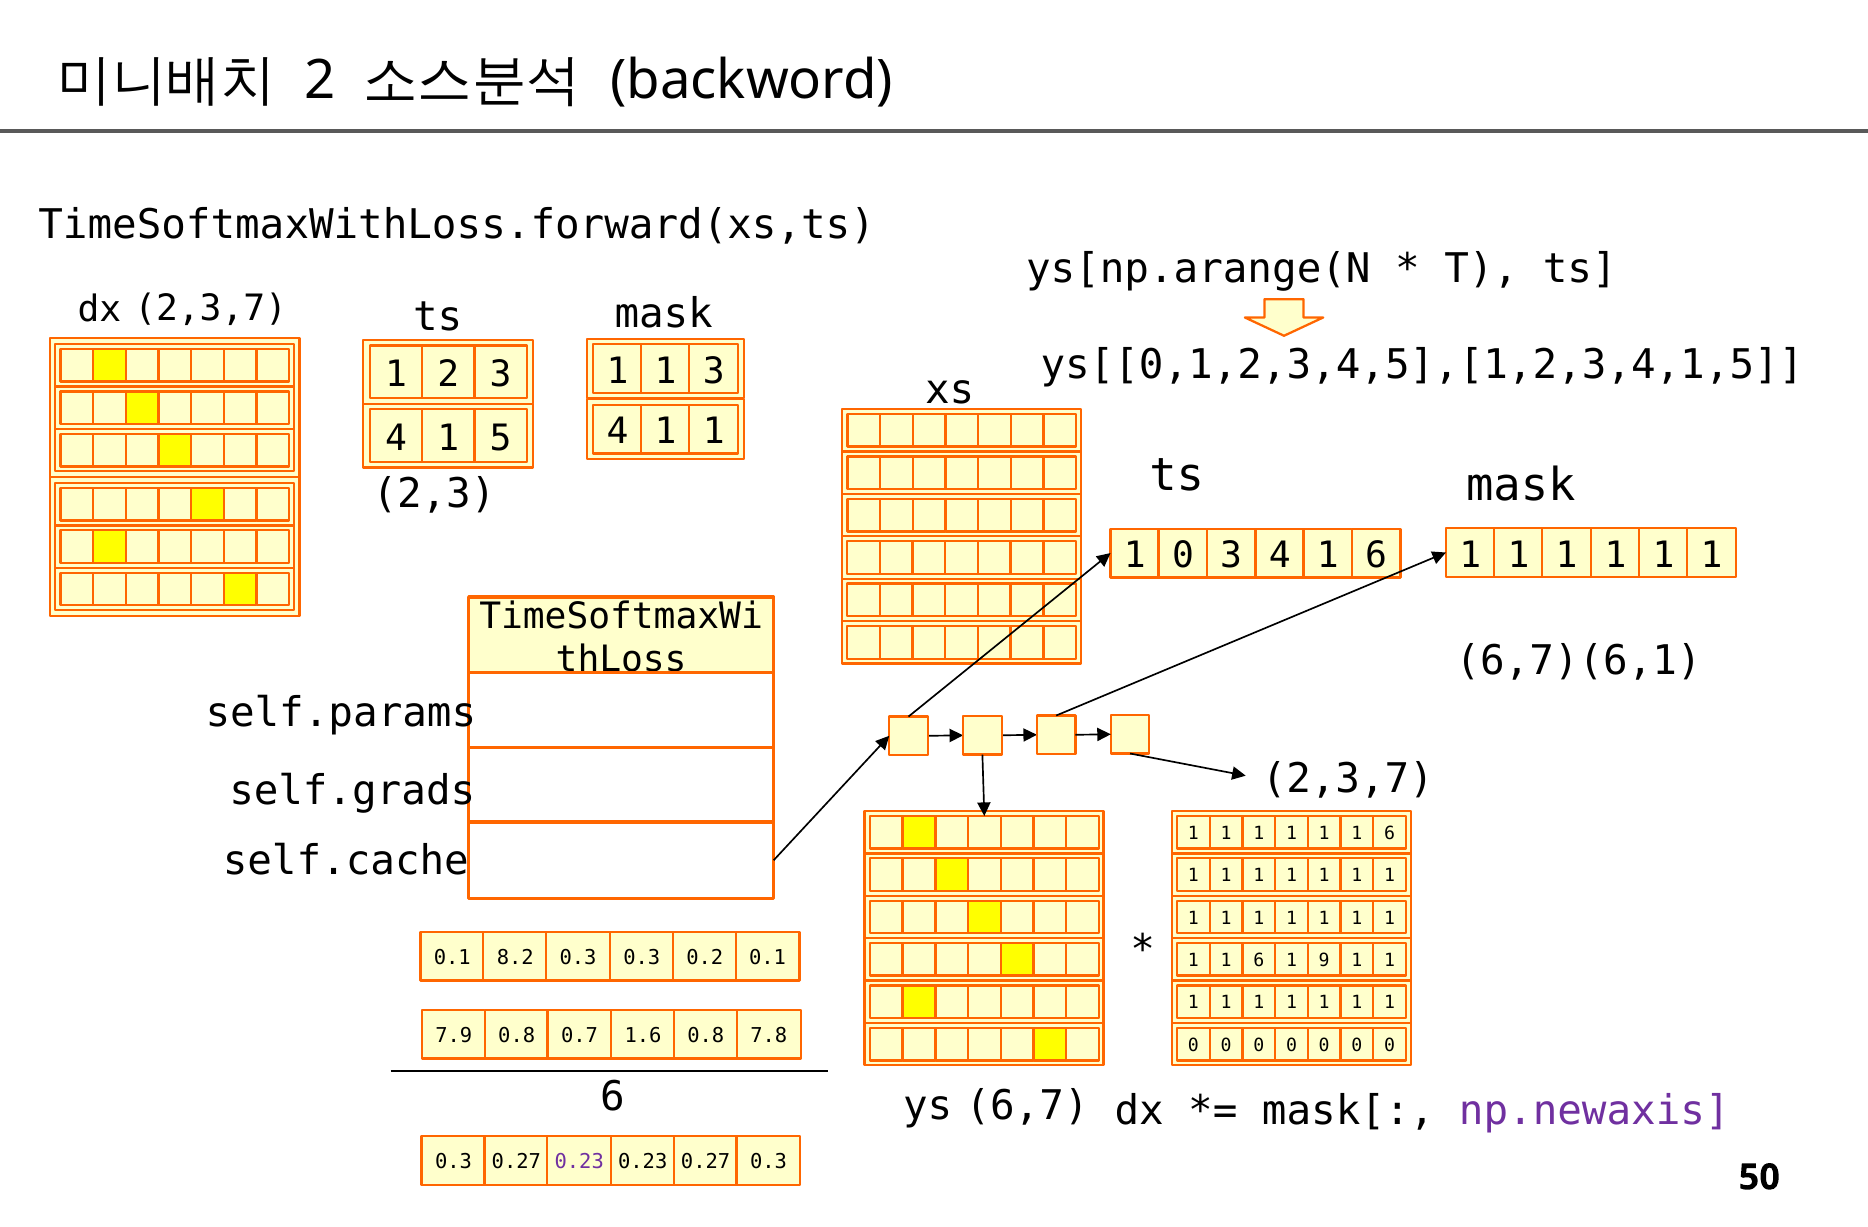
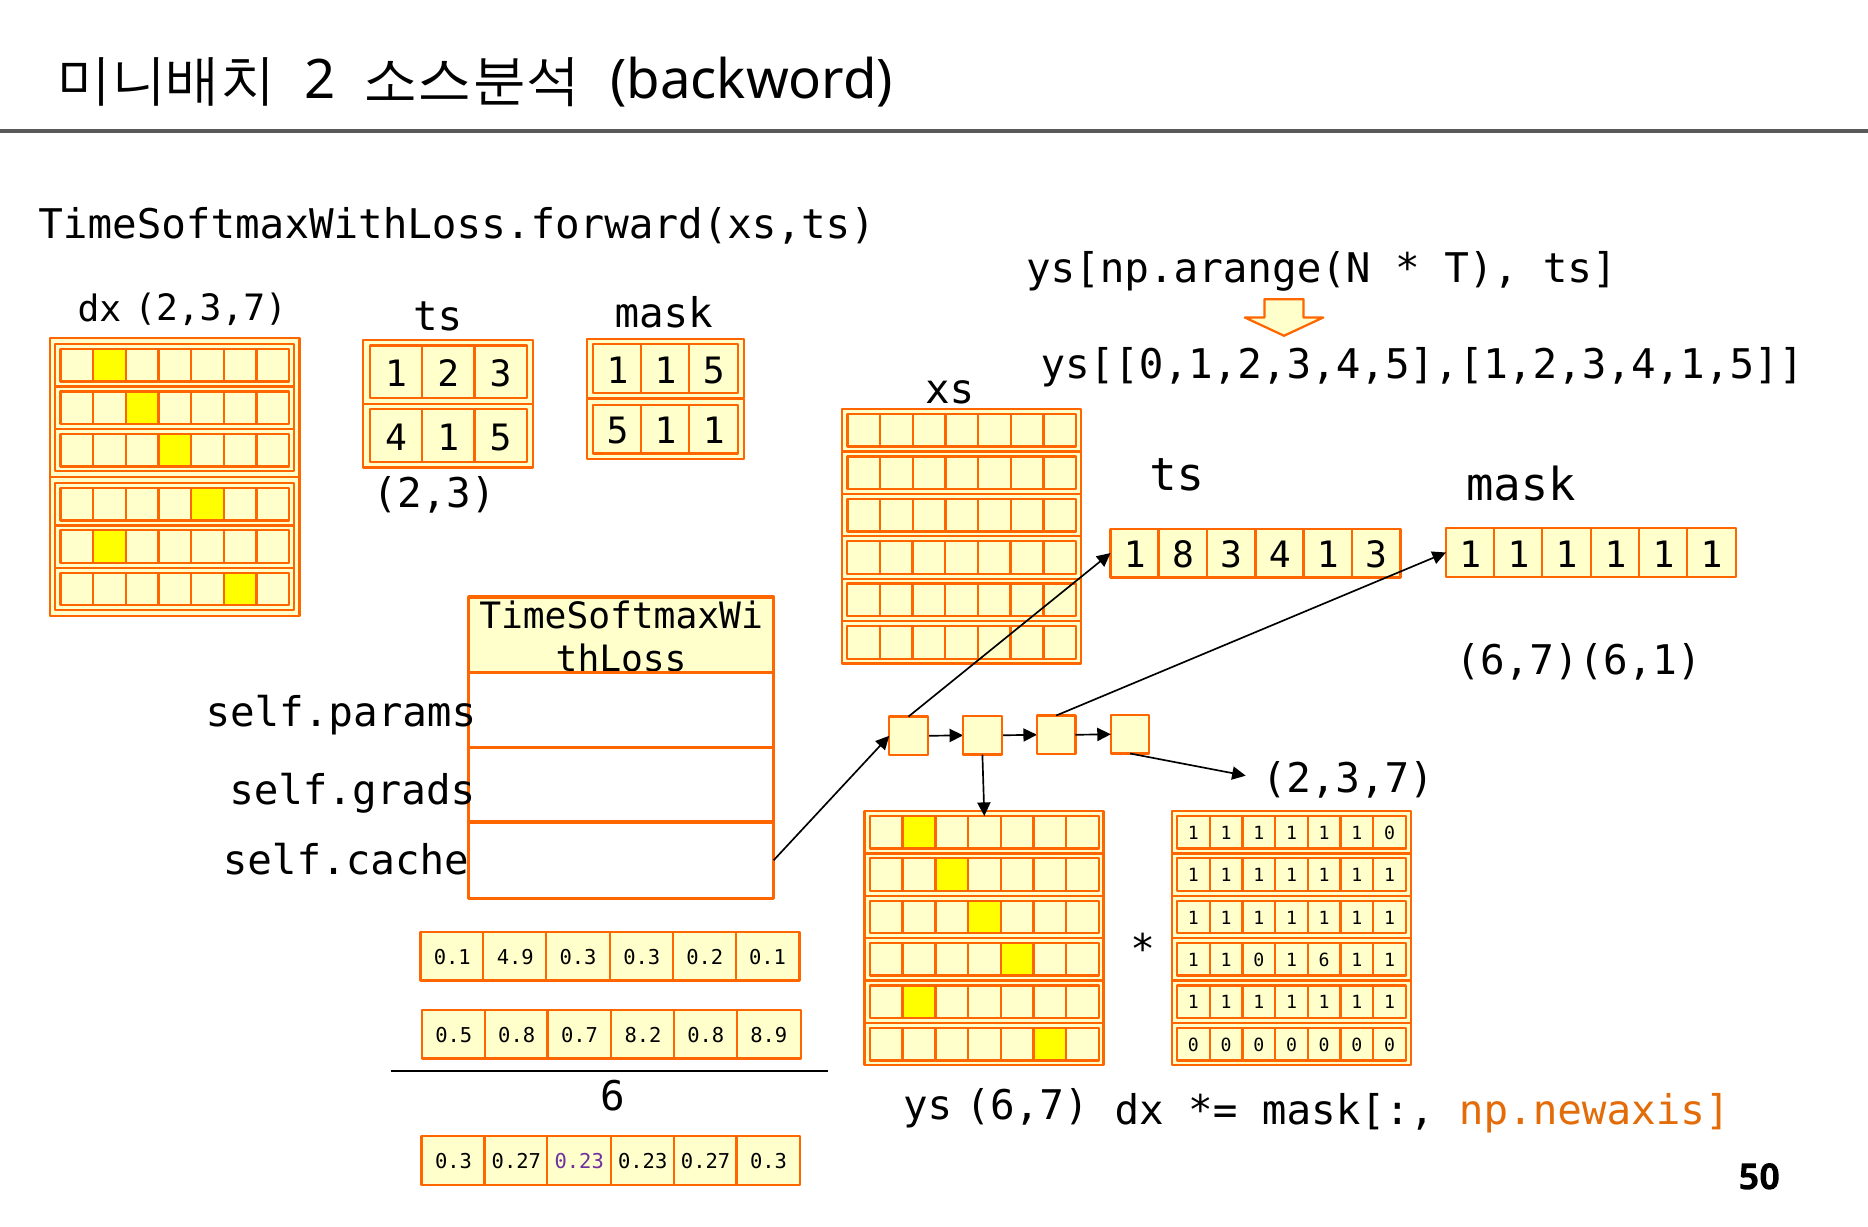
1 1 3: 3 -> 5
5 4: 4 -> 5
0 at (1183, 556): 0 -> 8
4 1 6: 6 -> 3
6 at (1390, 833): 6 -> 0
8.2: 8.2 -> 4.9
6 at (1259, 960): 6 -> 0
1 9: 9 -> 6
7.9: 7.9 -> 0.5
1.6: 1.6 -> 8.2
7.8: 7.8 -> 8.9
np.newaxis colour: purple -> orange
